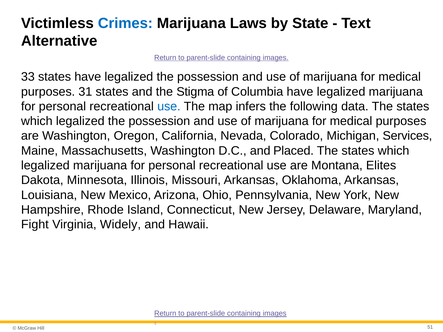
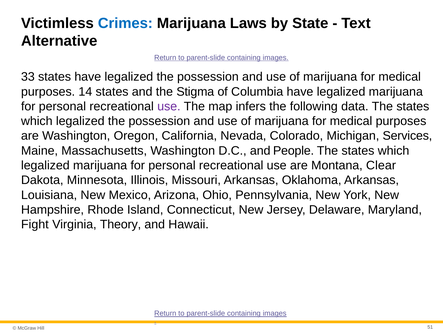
31: 31 -> 14
use at (169, 106) colour: blue -> purple
Placed: Placed -> People
Elites: Elites -> Clear
Widely: Widely -> Theory
